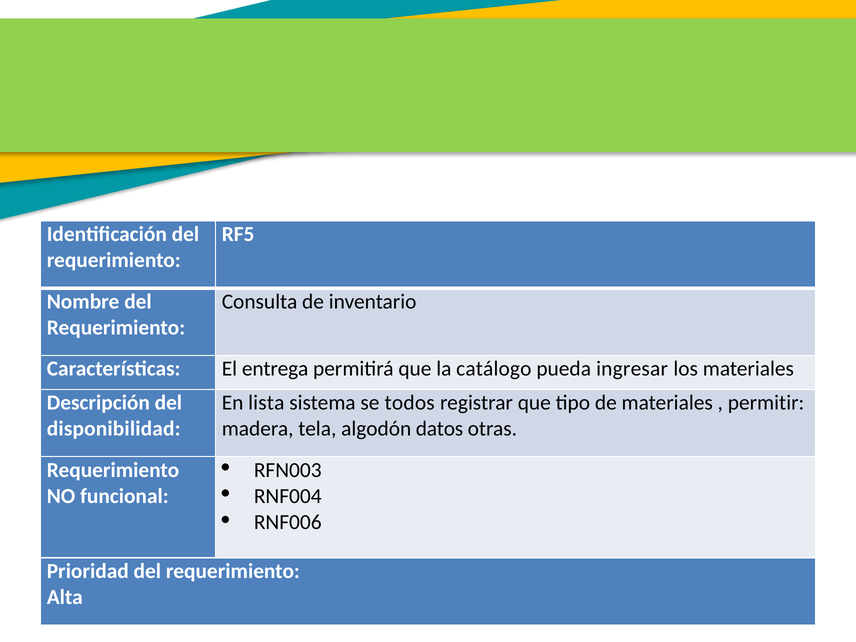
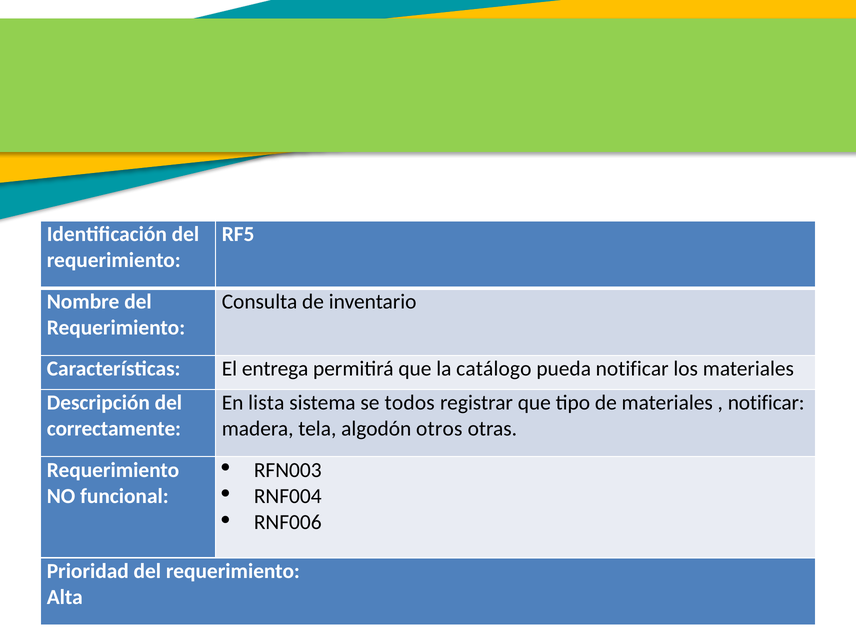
pueda ingresar: ingresar -> notificar
permitir at (766, 403): permitir -> notificar
disponibilidad: disponibilidad -> correctamente
datos: datos -> otros
